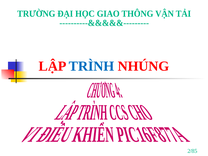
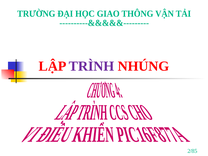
TRÌNH colour: blue -> purple
